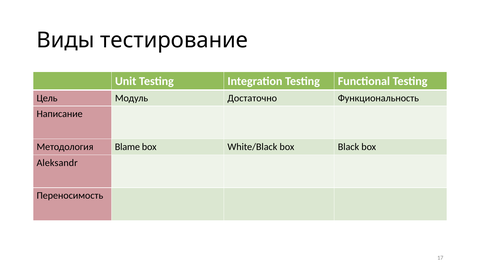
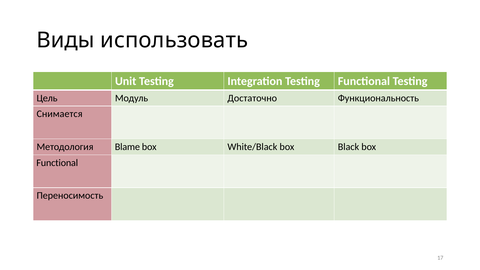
тестирование: тестирование -> использовать
Написание: Написание -> Снимается
Aleksandr at (57, 163): Aleksandr -> Functional
